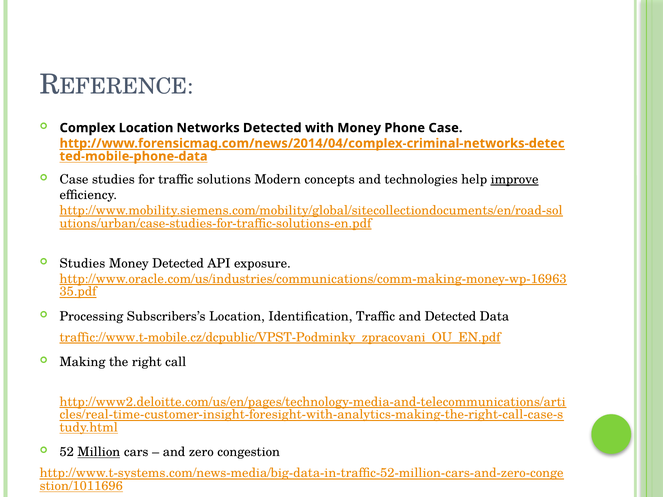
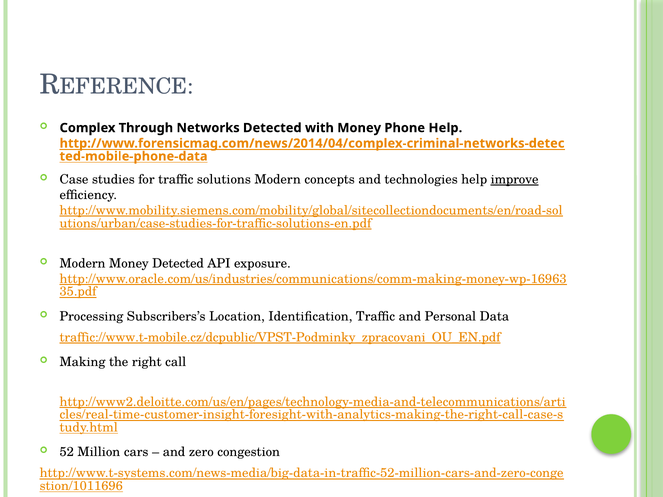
Complex Location: Location -> Through
Phone Case: Case -> Help
Studies at (82, 263): Studies -> Modern
and Detected: Detected -> Personal
Million underline: present -> none
